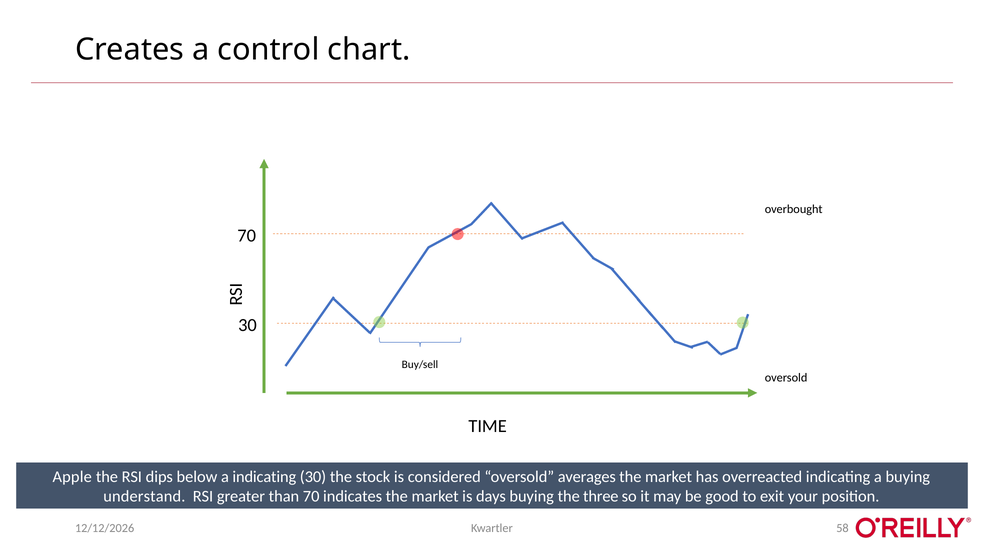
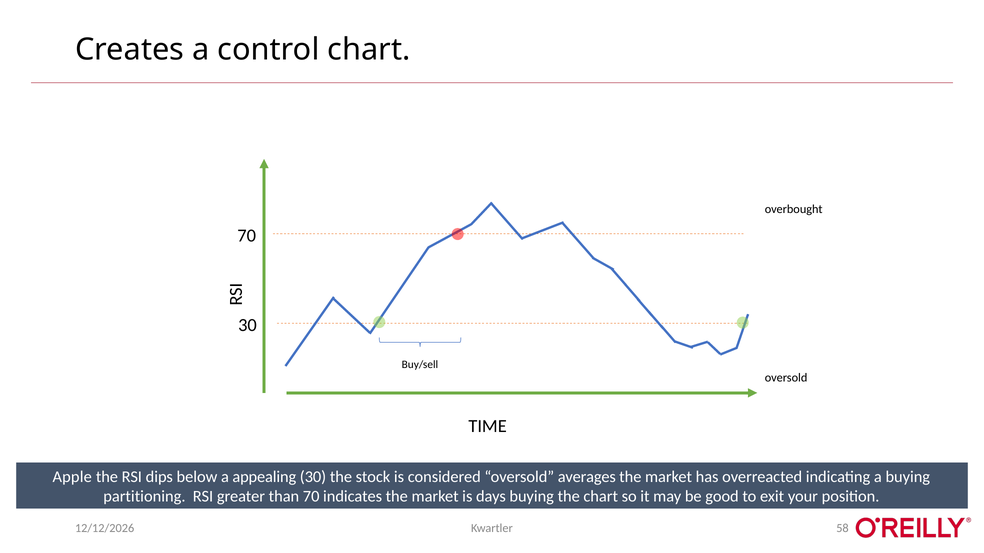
a indicating: indicating -> appealing
understand: understand -> partitioning
the three: three -> chart
